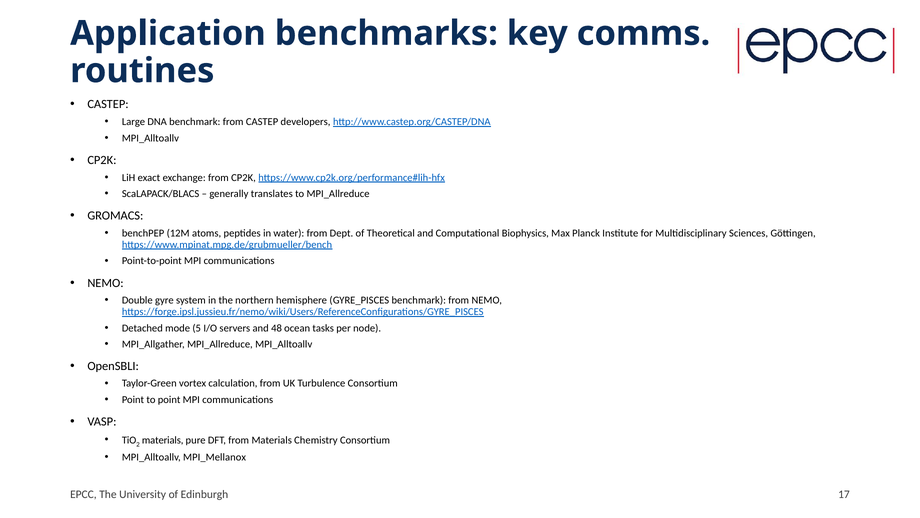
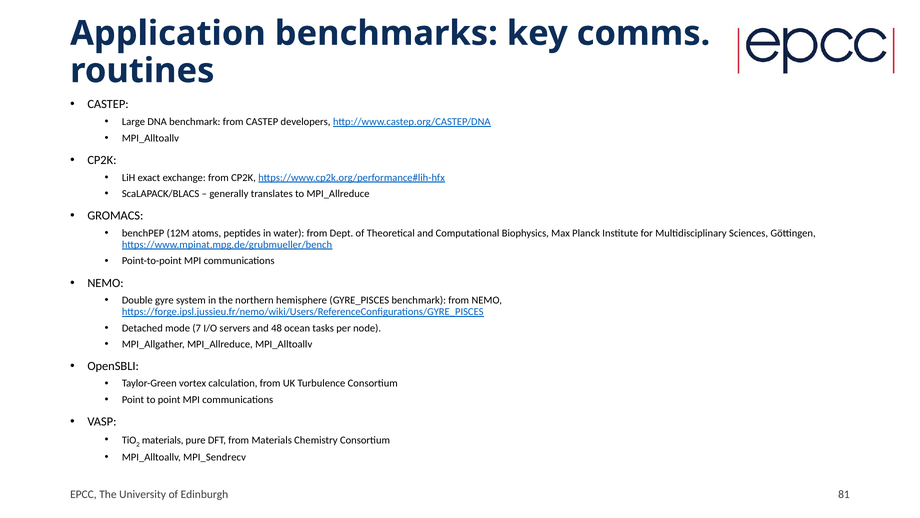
5: 5 -> 7
MPI_Mellanox: MPI_Mellanox -> MPI_Sendrecv
17: 17 -> 81
